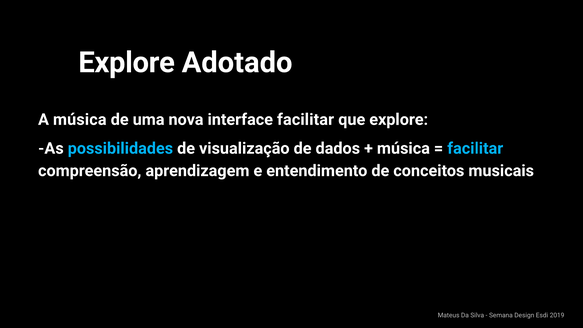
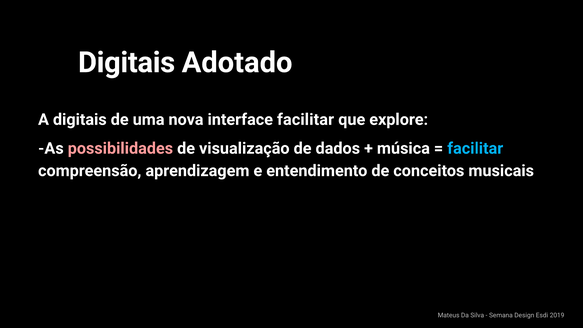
Explore at (127, 63): Explore -> Digitais
A música: música -> digitais
possibilidades colour: light blue -> pink
